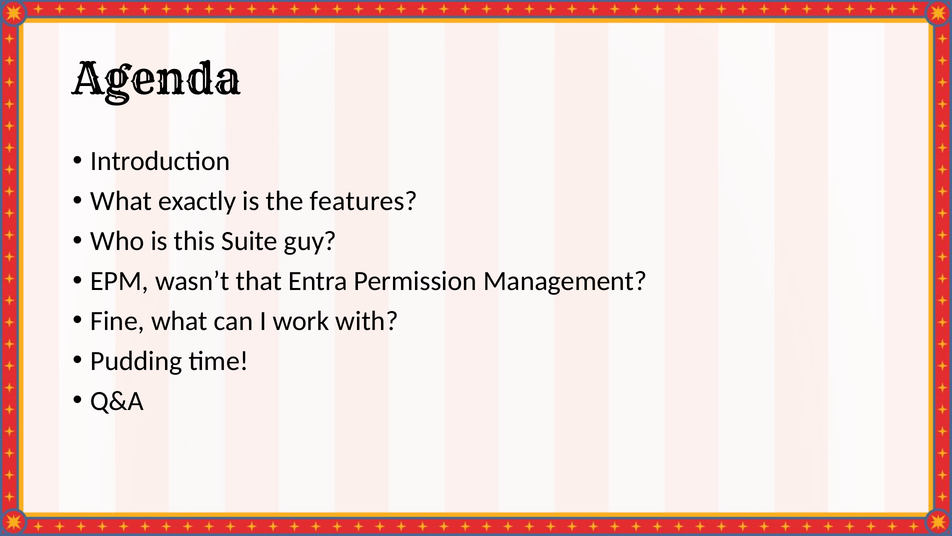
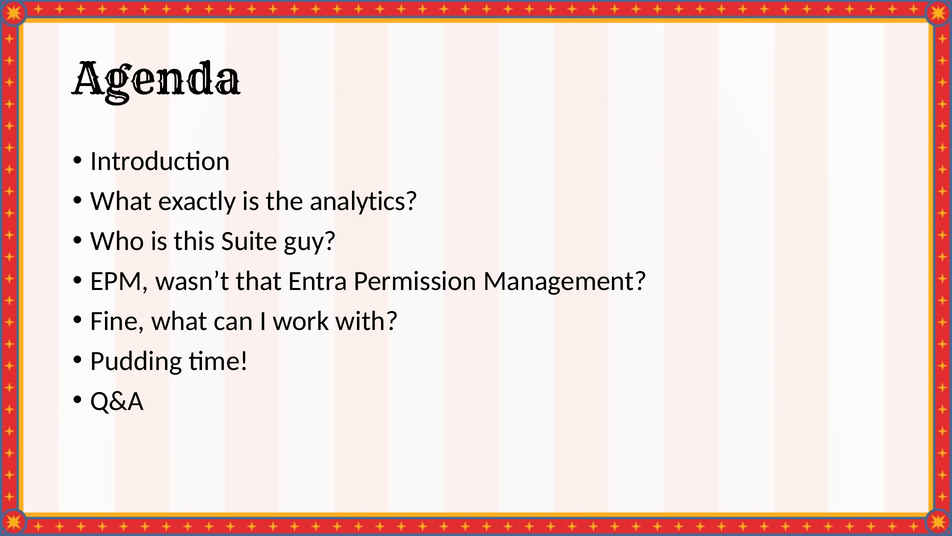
features: features -> analytics
